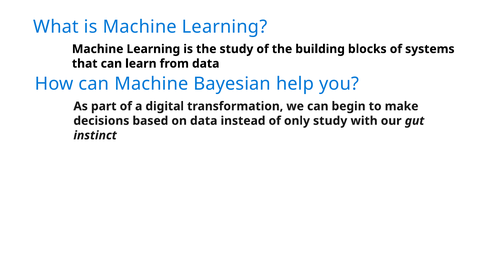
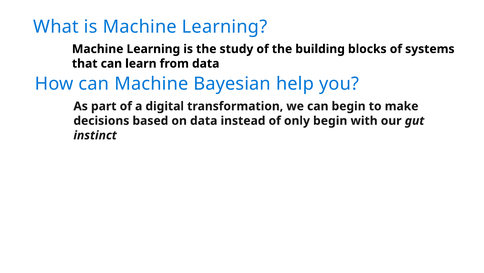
only study: study -> begin
